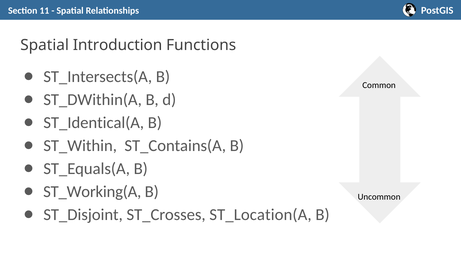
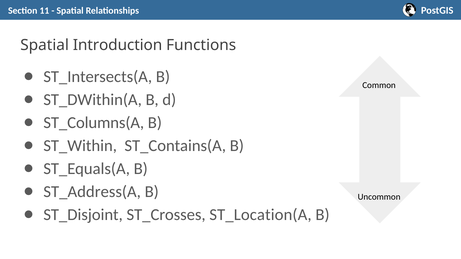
ST_Identical(A: ST_Identical(A -> ST_Columns(A
ST_Working(A: ST_Working(A -> ST_Address(A
